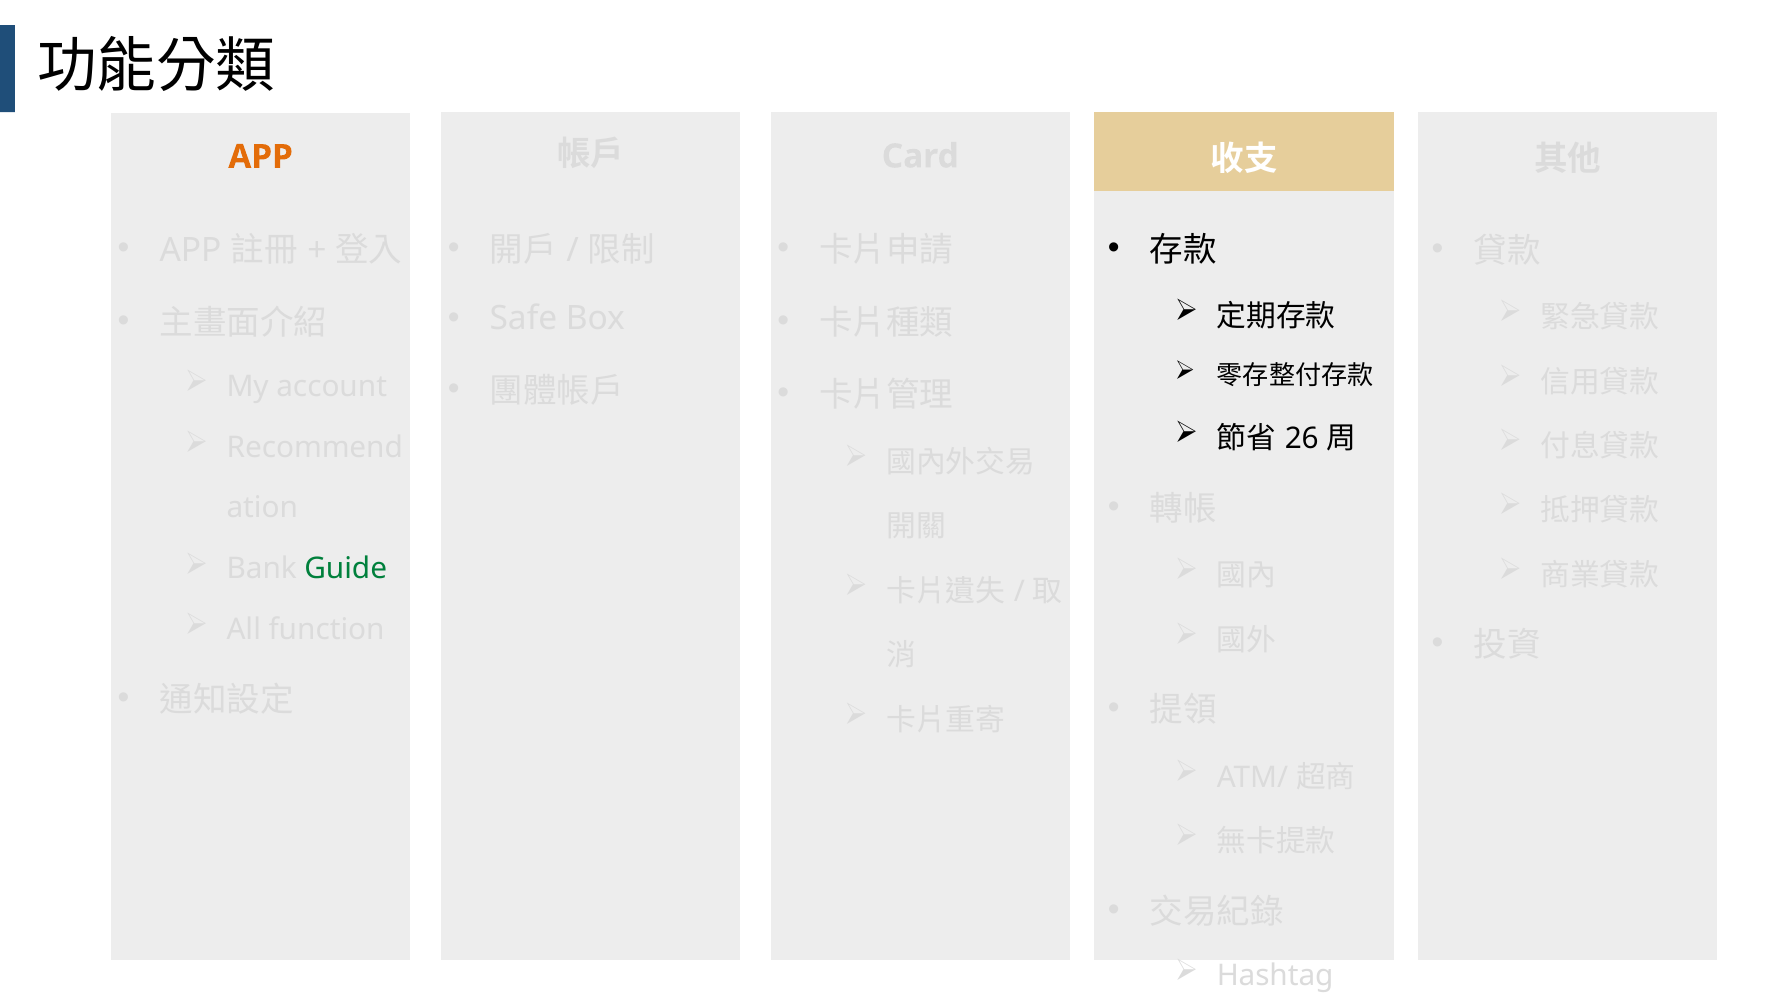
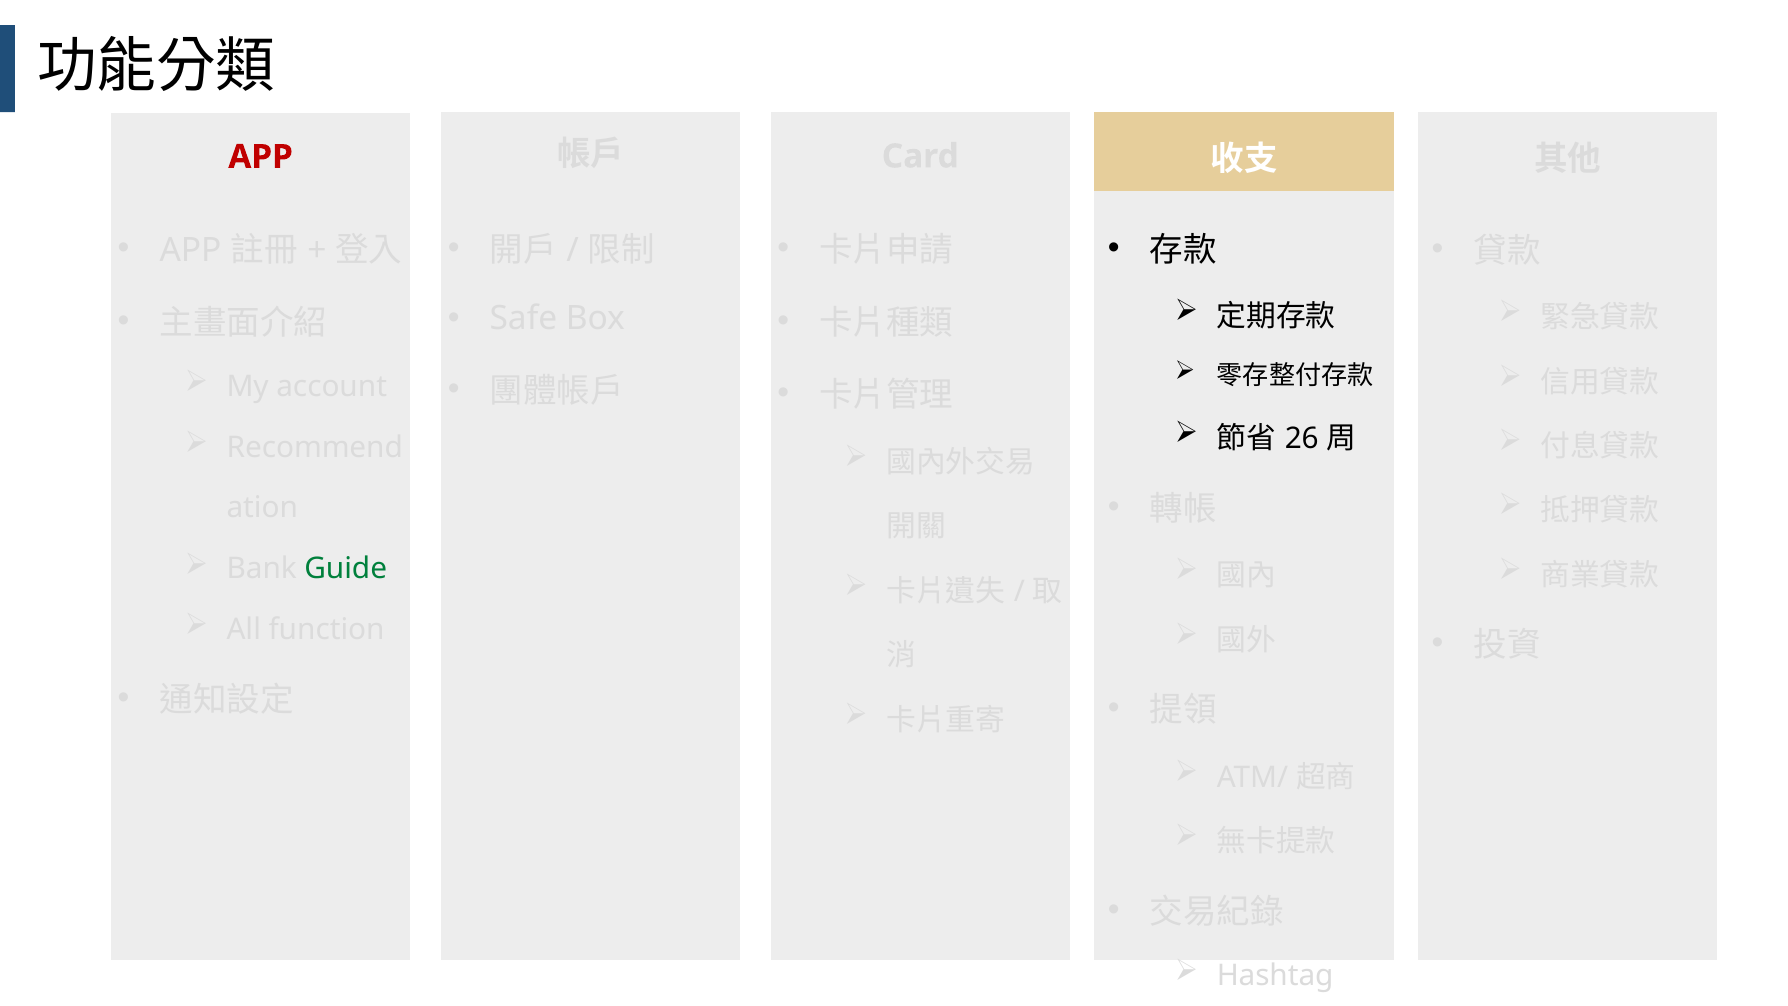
APP at (261, 157) colour: orange -> red
